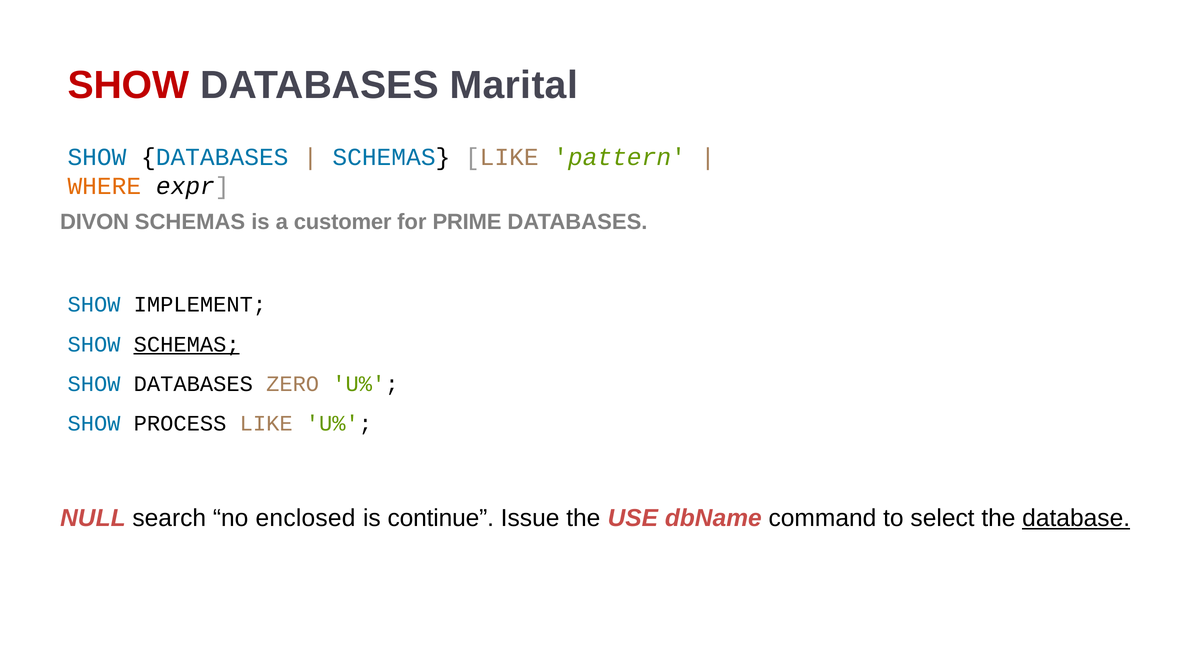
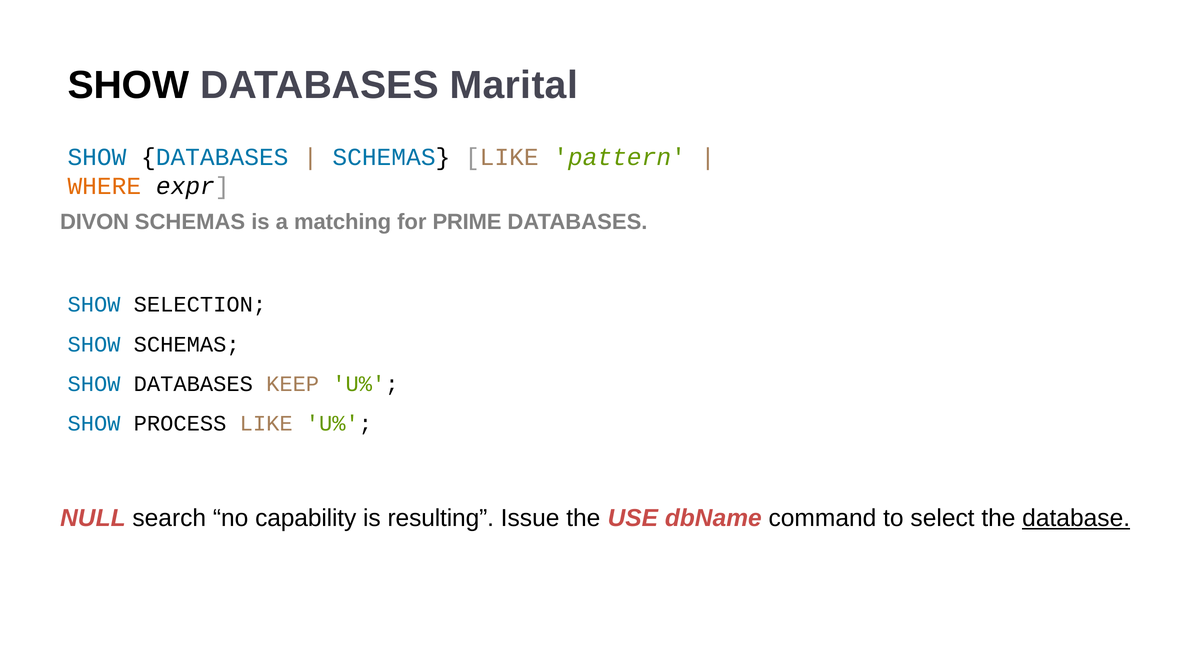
SHOW at (128, 85) colour: red -> black
customer: customer -> matching
IMPLEMENT: IMPLEMENT -> SELECTION
SCHEMAS at (187, 344) underline: present -> none
ZERO: ZERO -> KEEP
enclosed: enclosed -> capability
continue: continue -> resulting
